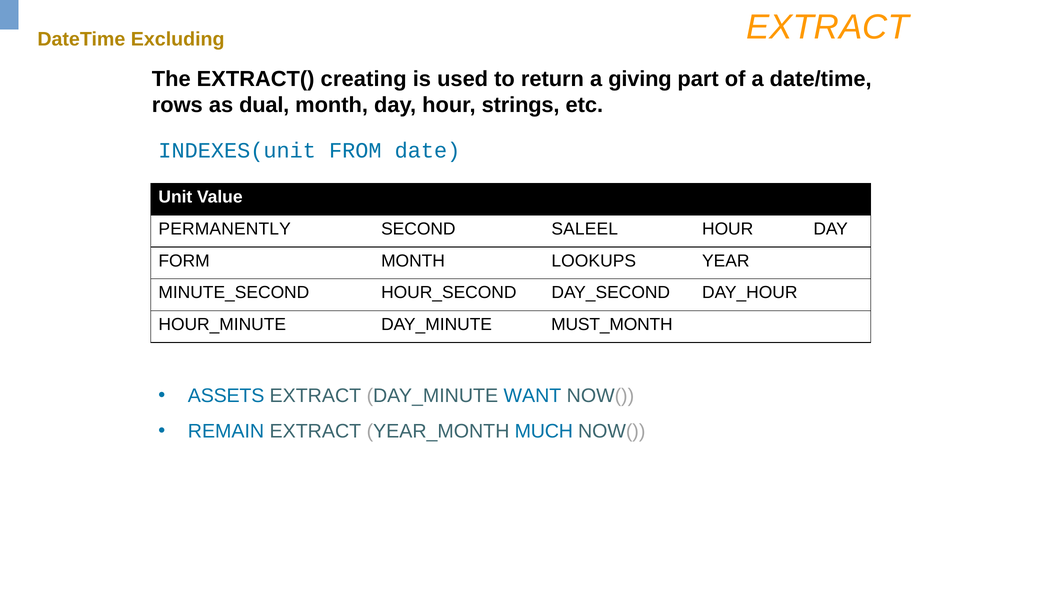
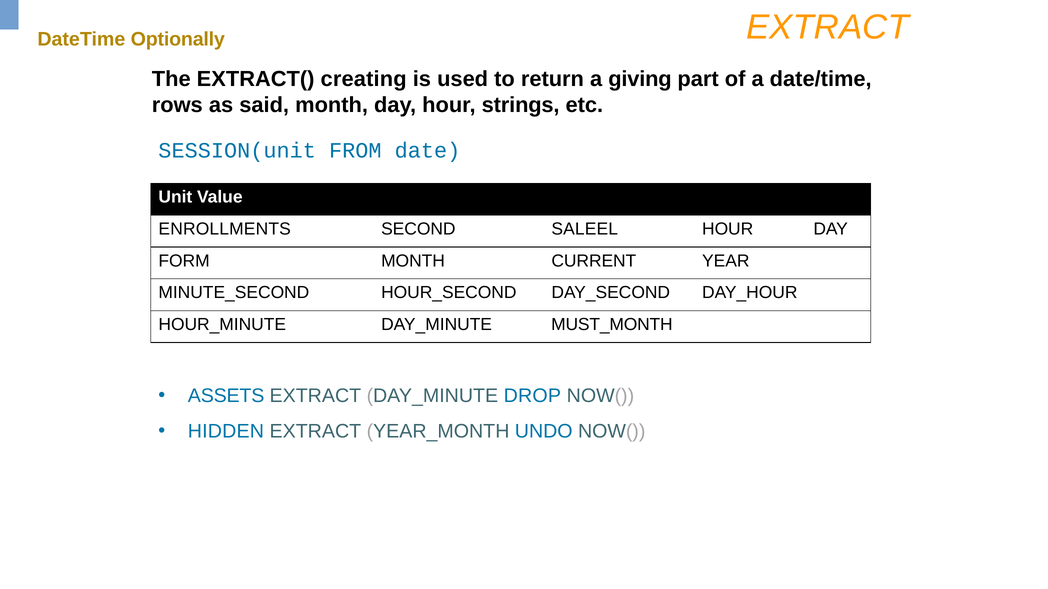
Excluding: Excluding -> Optionally
dual: dual -> said
INDEXES(unit: INDEXES(unit -> SESSION(unit
PERMANENTLY: PERMANENTLY -> ENROLLMENTS
LOOKUPS: LOOKUPS -> CURRENT
WANT: WANT -> DROP
REMAIN: REMAIN -> HIDDEN
MUCH: MUCH -> UNDO
